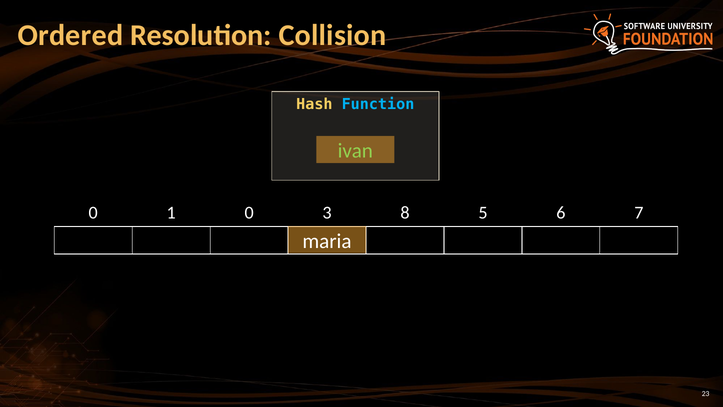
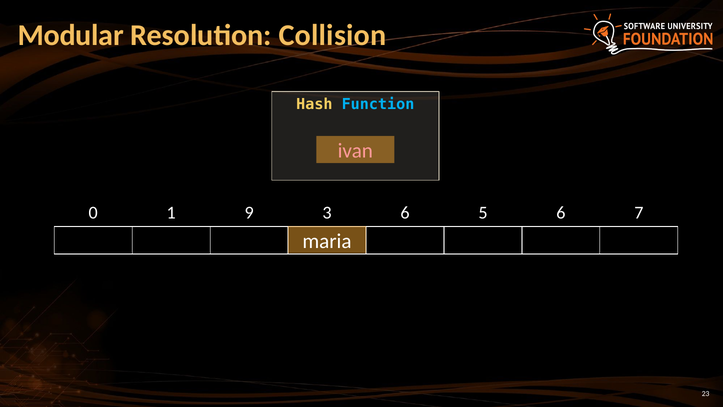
Ordered: Ordered -> Modular
ivan colour: light green -> pink
1 0: 0 -> 9
3 8: 8 -> 6
